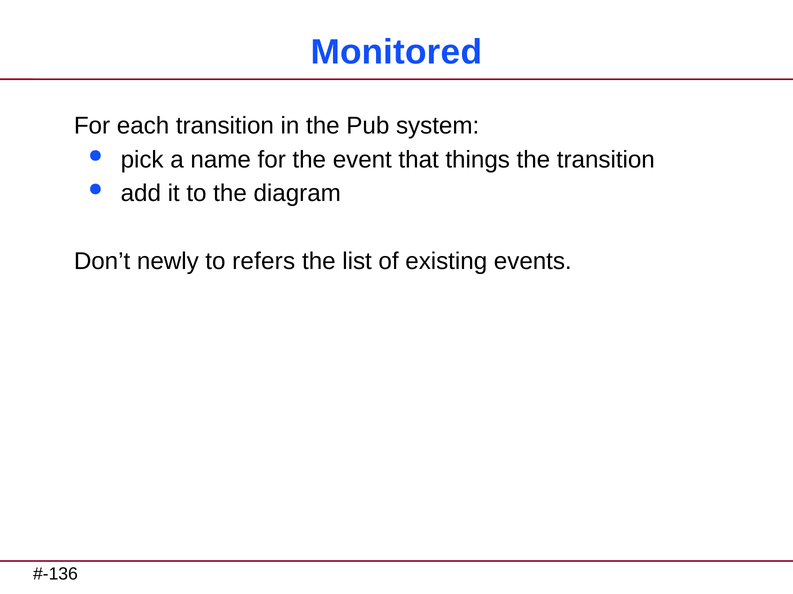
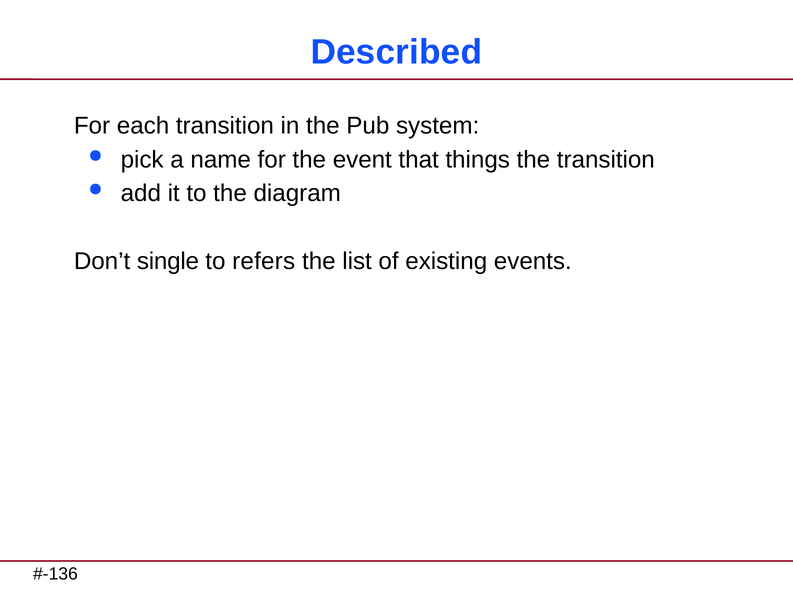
Monitored: Monitored -> Described
newly: newly -> single
